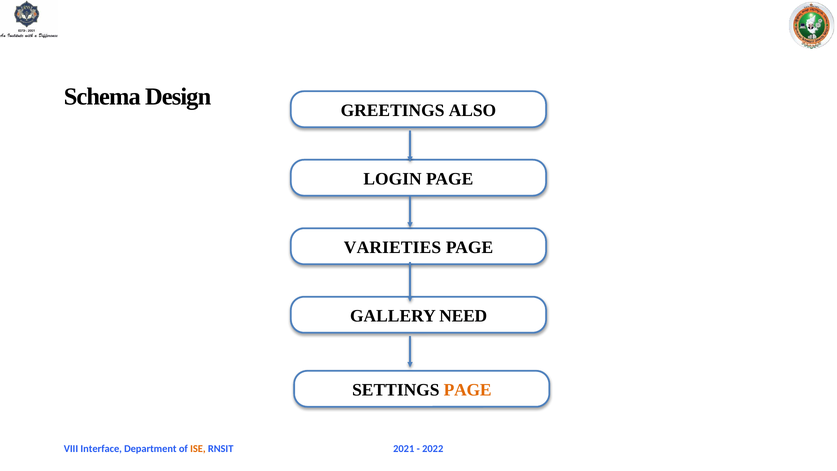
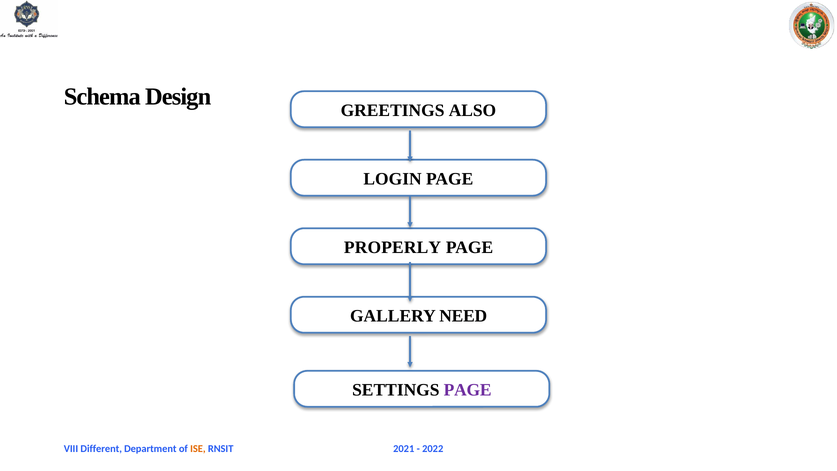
VARIETIES: VARIETIES -> PROPERLY
PAGE at (468, 390) colour: orange -> purple
Interface: Interface -> Different
